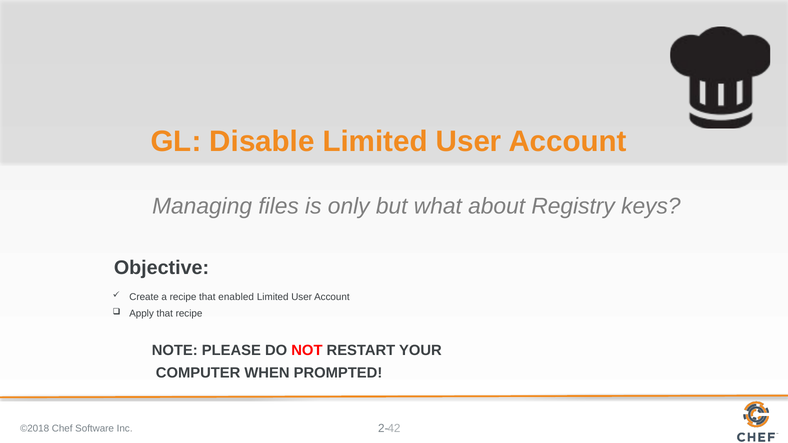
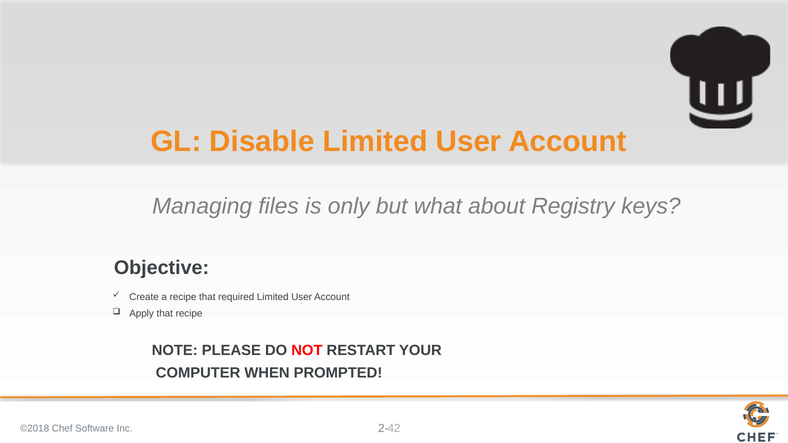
enabled: enabled -> required
